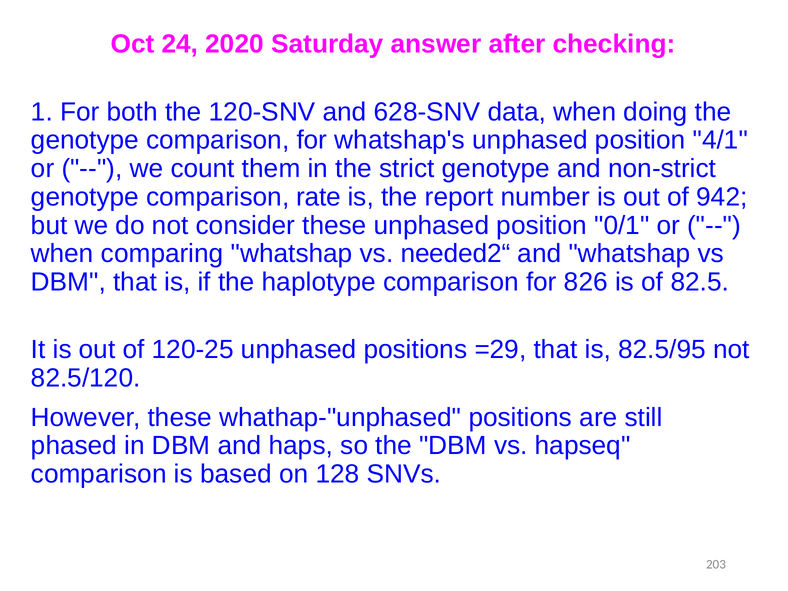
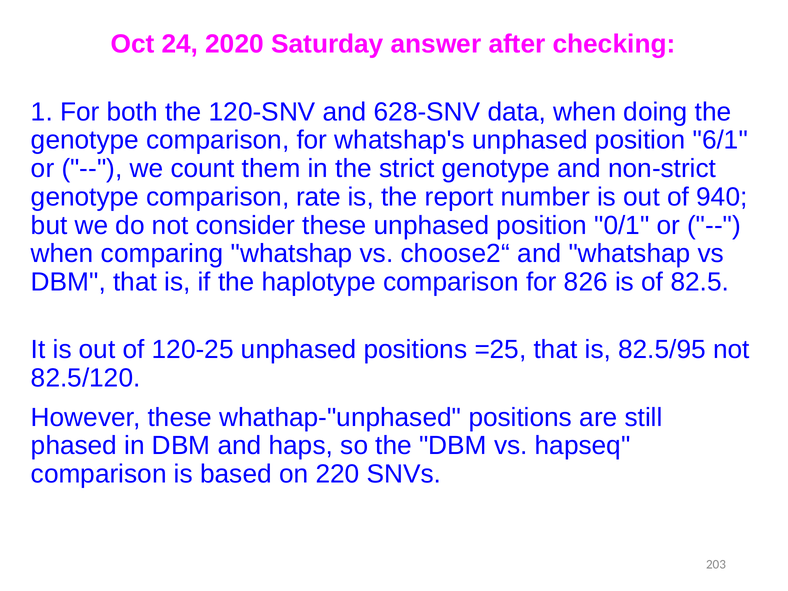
4/1: 4/1 -> 6/1
942: 942 -> 940
needed2“: needed2“ -> choose2“
=29: =29 -> =25
128: 128 -> 220
